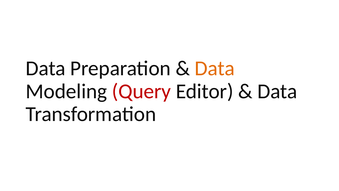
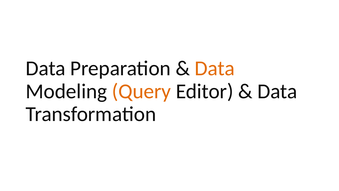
Query colour: red -> orange
